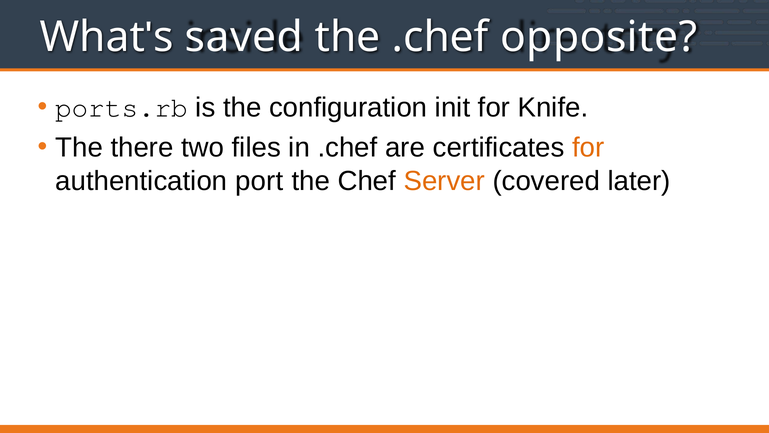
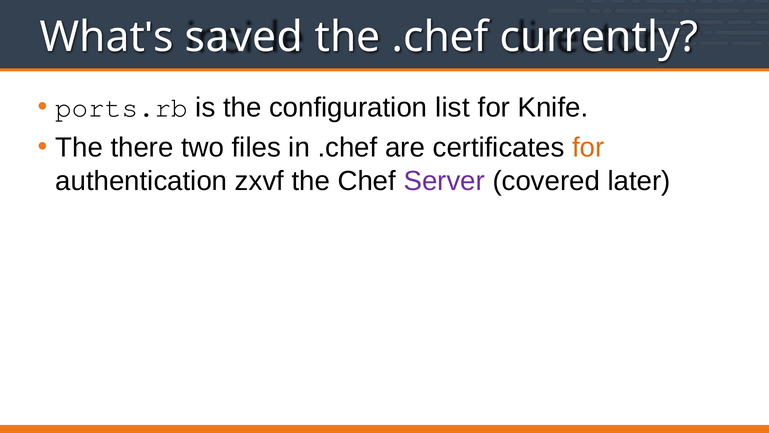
opposite: opposite -> currently
init: init -> list
port: port -> zxvf
Server colour: orange -> purple
